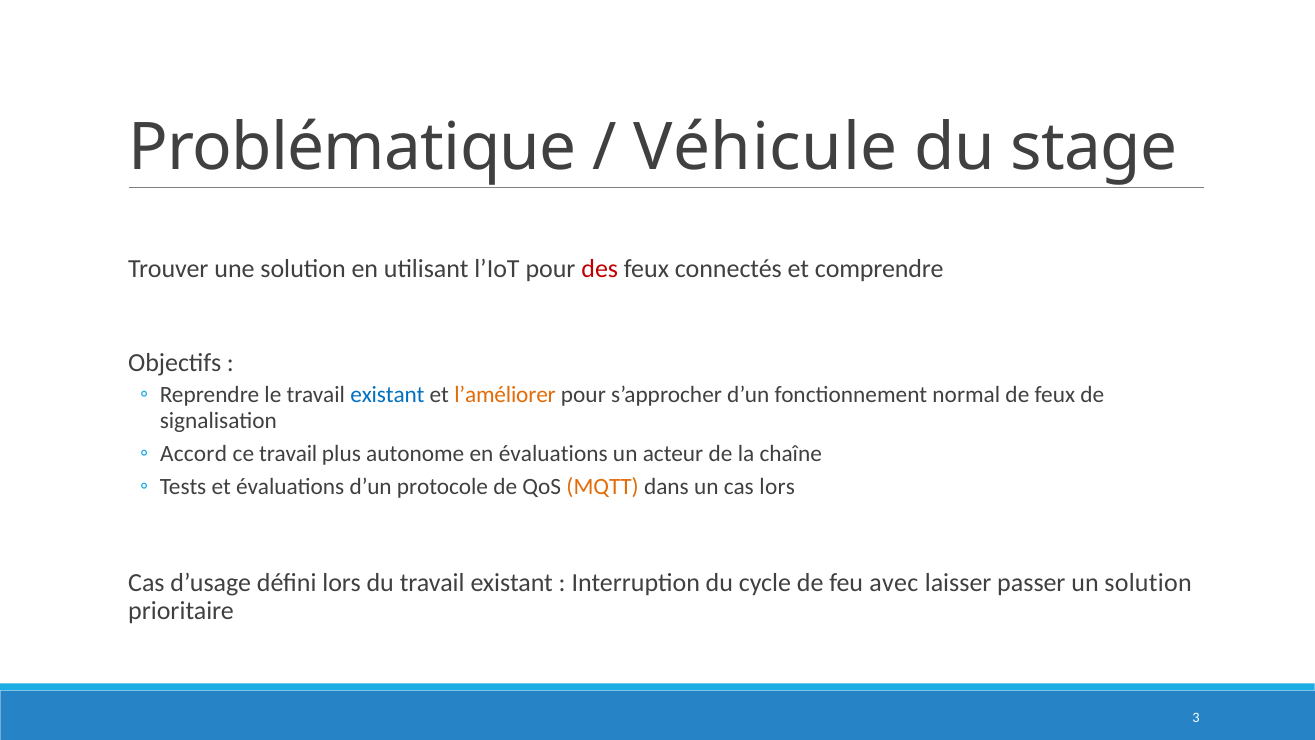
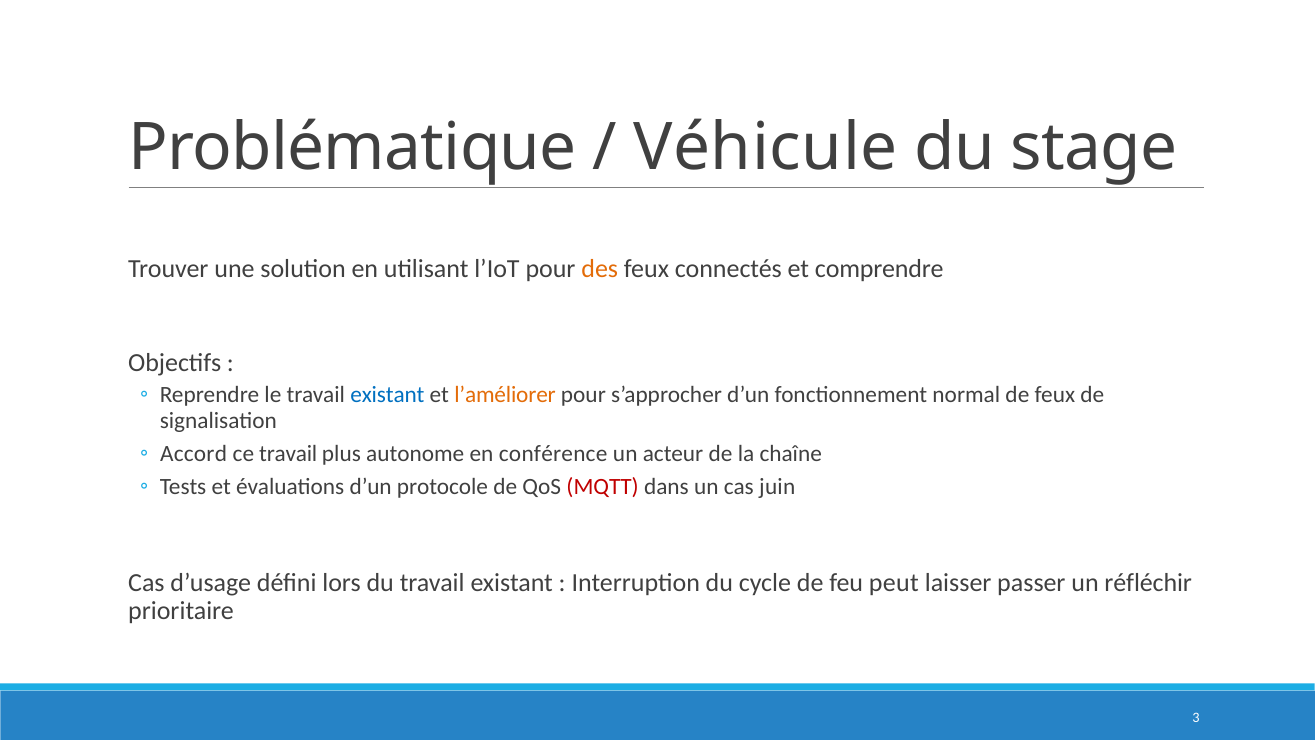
des colour: red -> orange
en évaluations: évaluations -> conférence
MQTT colour: orange -> red
cas lors: lors -> juin
avec: avec -> peut
un solution: solution -> réfléchir
